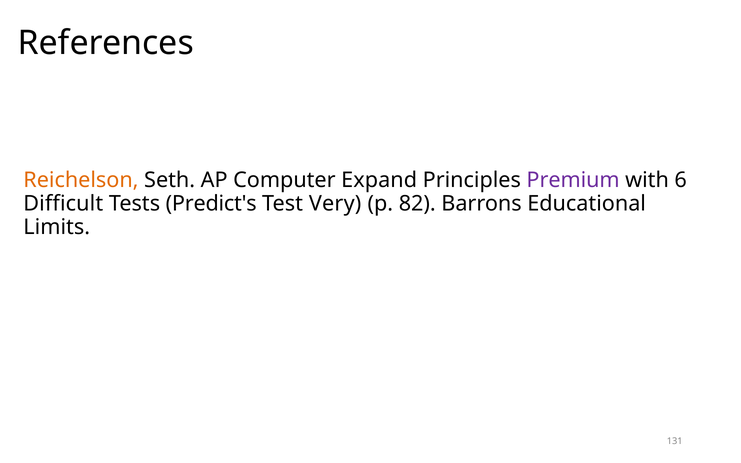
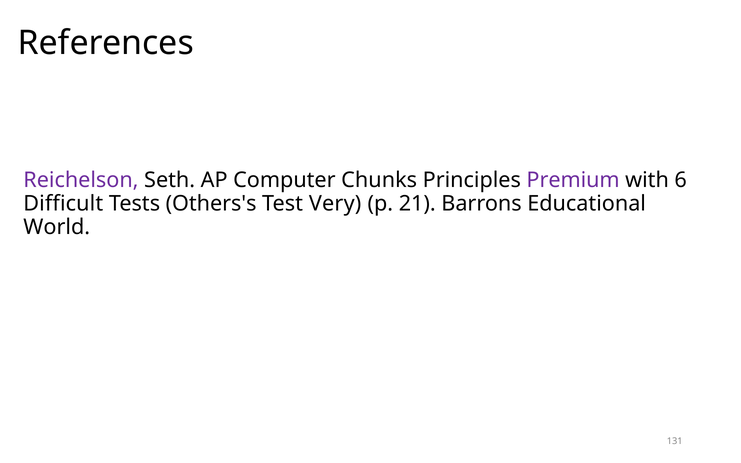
Reichelson colour: orange -> purple
Expand: Expand -> Chunks
Predict's: Predict's -> Others's
82: 82 -> 21
Limits: Limits -> World
